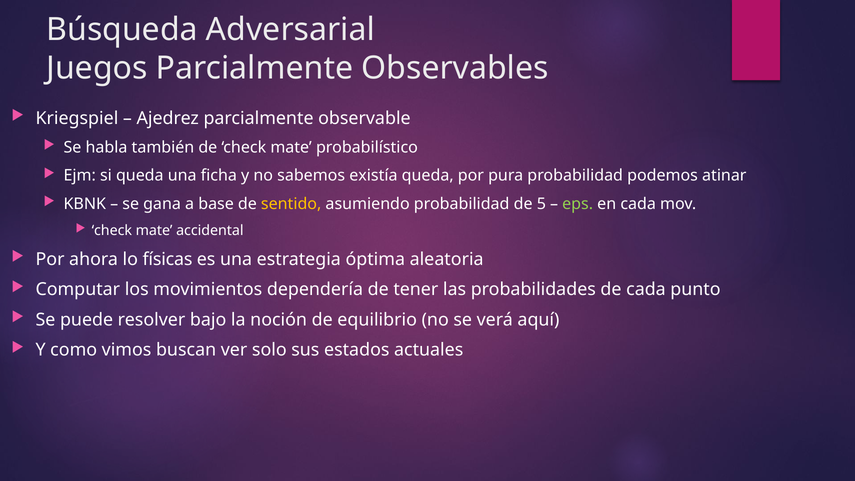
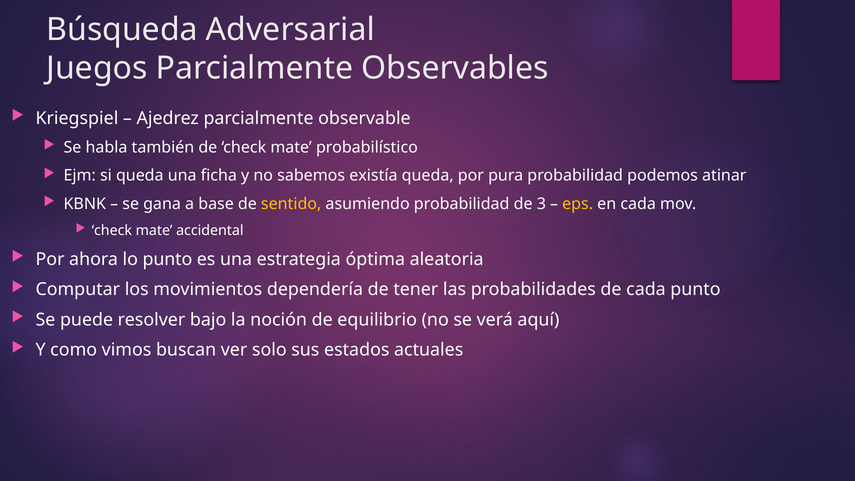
5: 5 -> 3
eps colour: light green -> yellow
lo físicas: físicas -> punto
